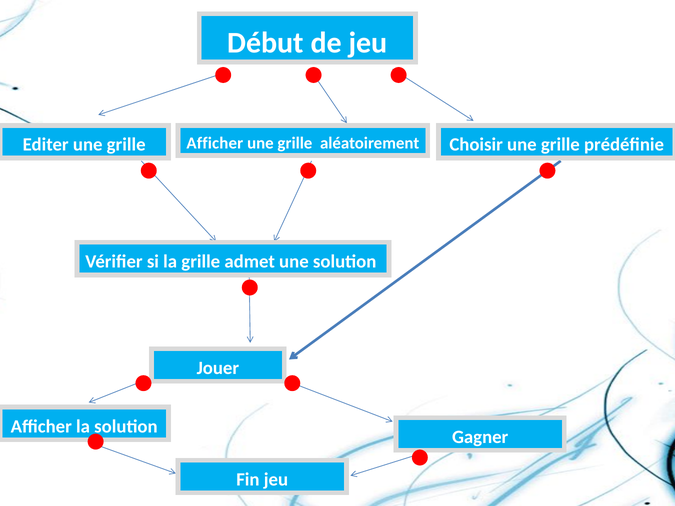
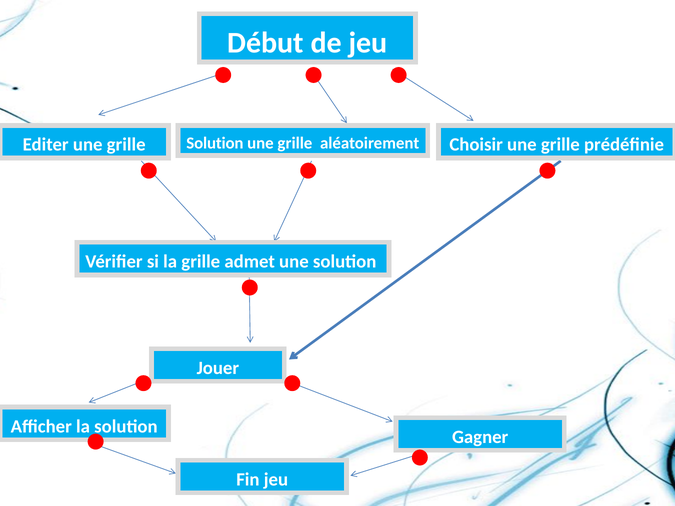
grille Afficher: Afficher -> Solution
